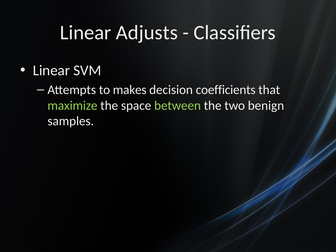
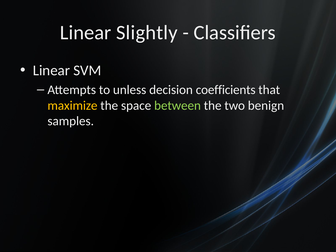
Adjusts: Adjusts -> Slightly
makes: makes -> unless
maximize colour: light green -> yellow
